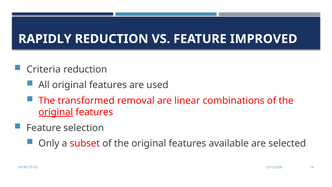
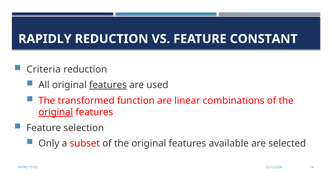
IMPROVED: IMPROVED -> CONSTANT
features at (108, 85) underline: none -> present
removal: removal -> function
